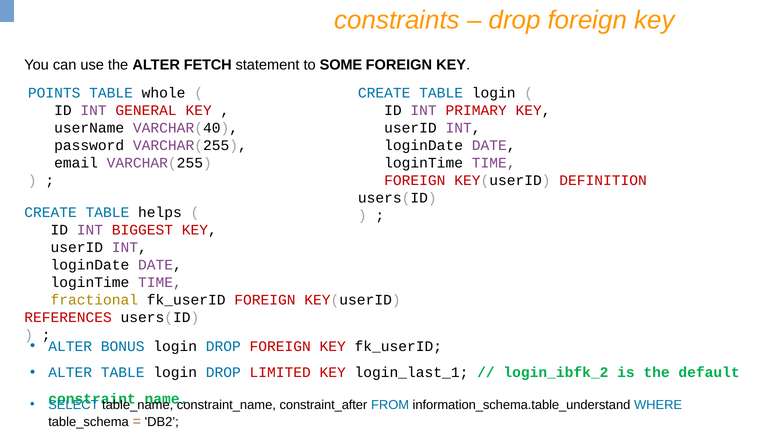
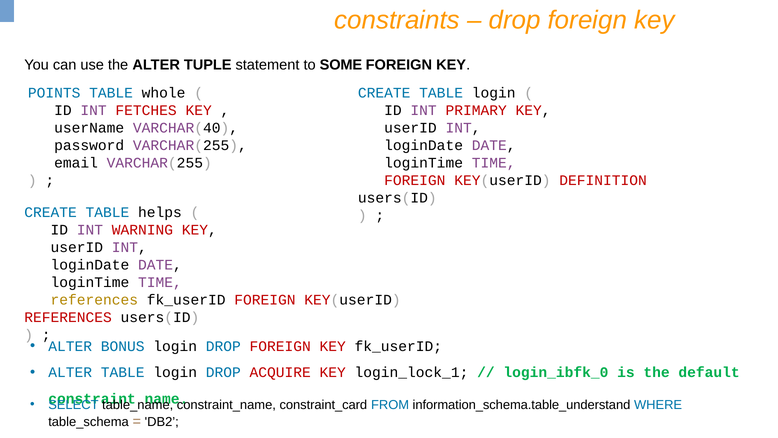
FETCH: FETCH -> TUPLE
GENERAL: GENERAL -> FETCHES
BIGGEST: BIGGEST -> WARNING
fractional at (94, 300): fractional -> references
LIMITED: LIMITED -> ACQUIRE
login_last_1: login_last_1 -> login_lock_1
login_ibfk_2: login_ibfk_2 -> login_ibfk_0
constraint_after: constraint_after -> constraint_card
